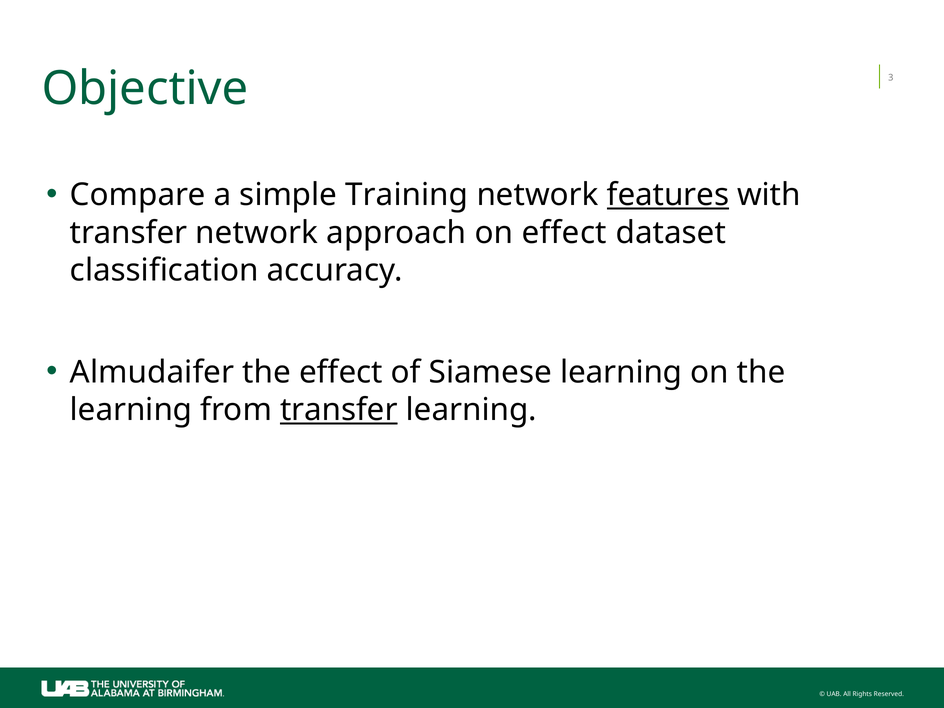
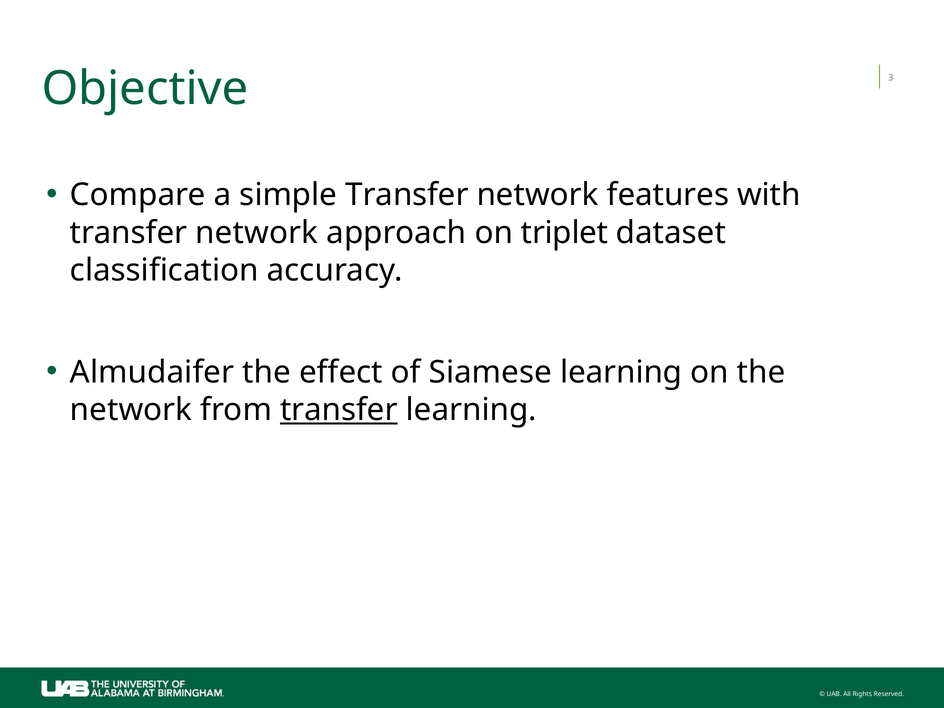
simple Training: Training -> Transfer
features underline: present -> none
on effect: effect -> triplet
learning at (131, 410): learning -> network
